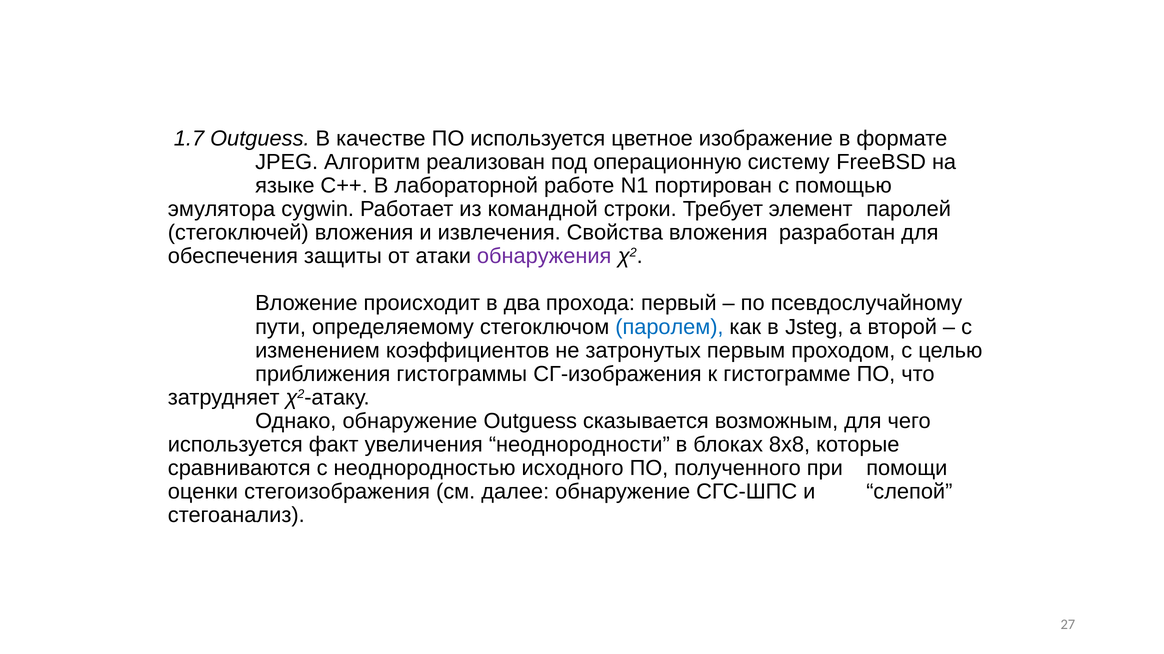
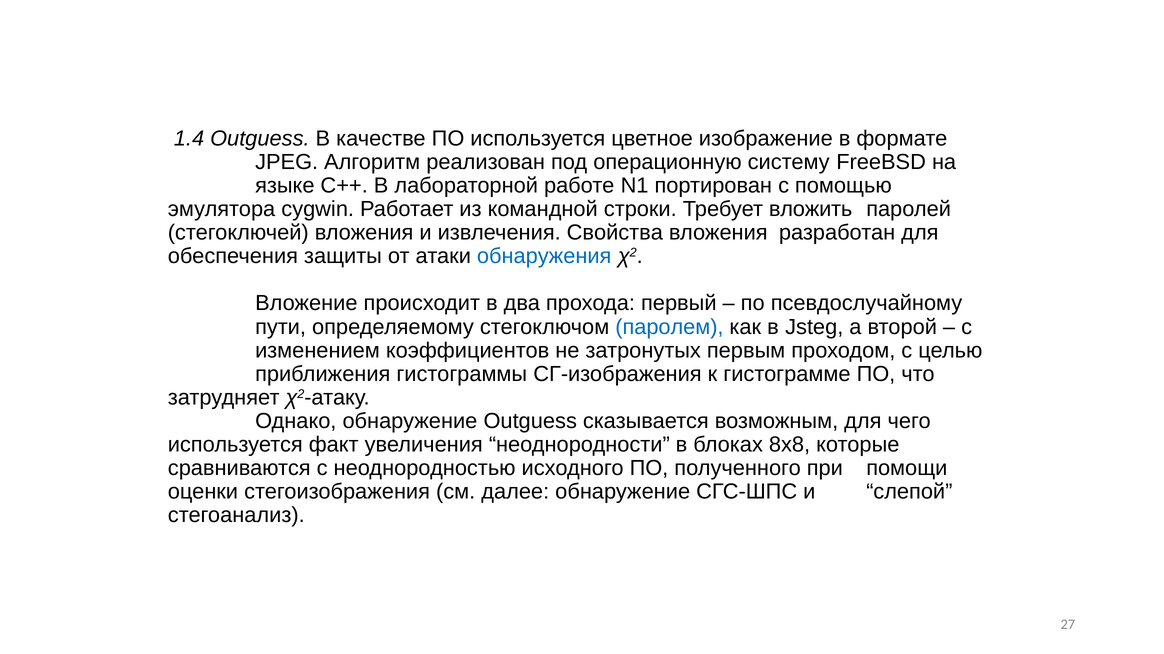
1.7: 1.7 -> 1.4
элемент: элемент -> вложить
обнаружения colour: purple -> blue
